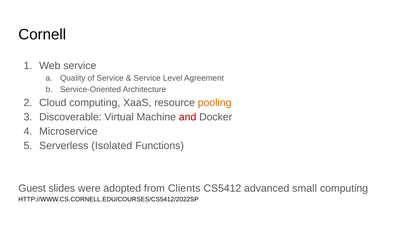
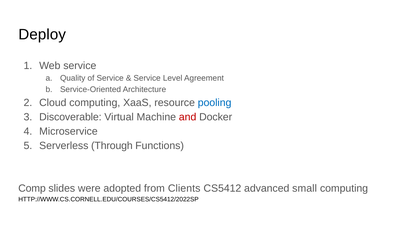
Cornell: Cornell -> Deploy
pooling colour: orange -> blue
Isolated: Isolated -> Through
Guest: Guest -> Comp
